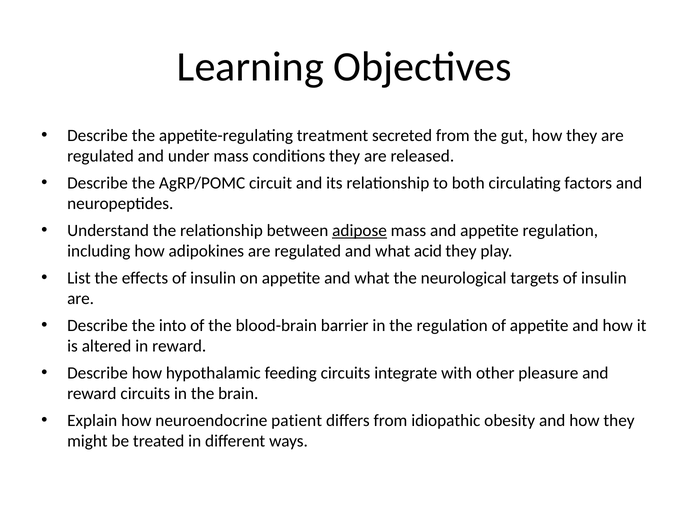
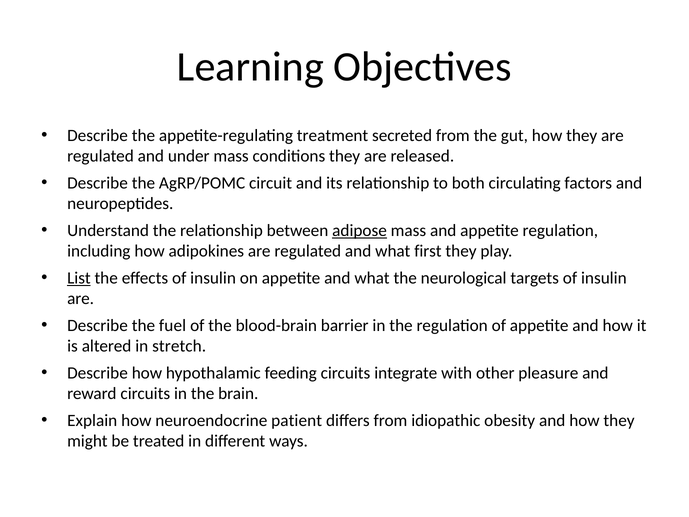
acid: acid -> first
List underline: none -> present
into: into -> fuel
in reward: reward -> stretch
